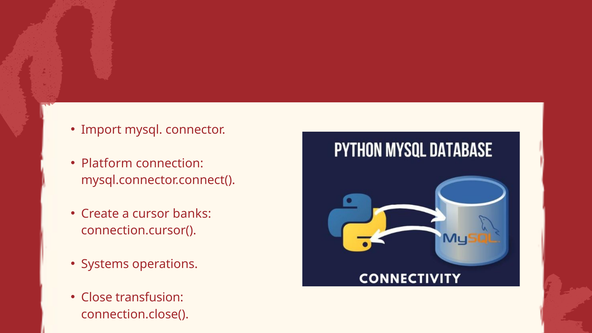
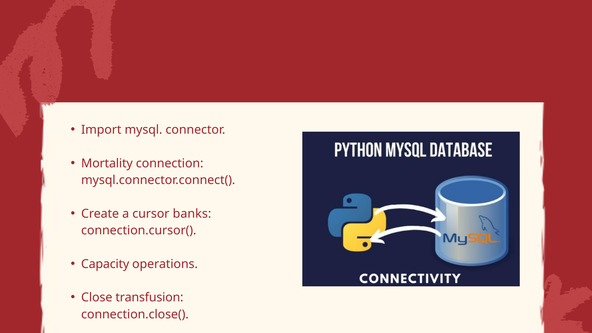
Platform: Platform -> Mortality
Systems: Systems -> Capacity
